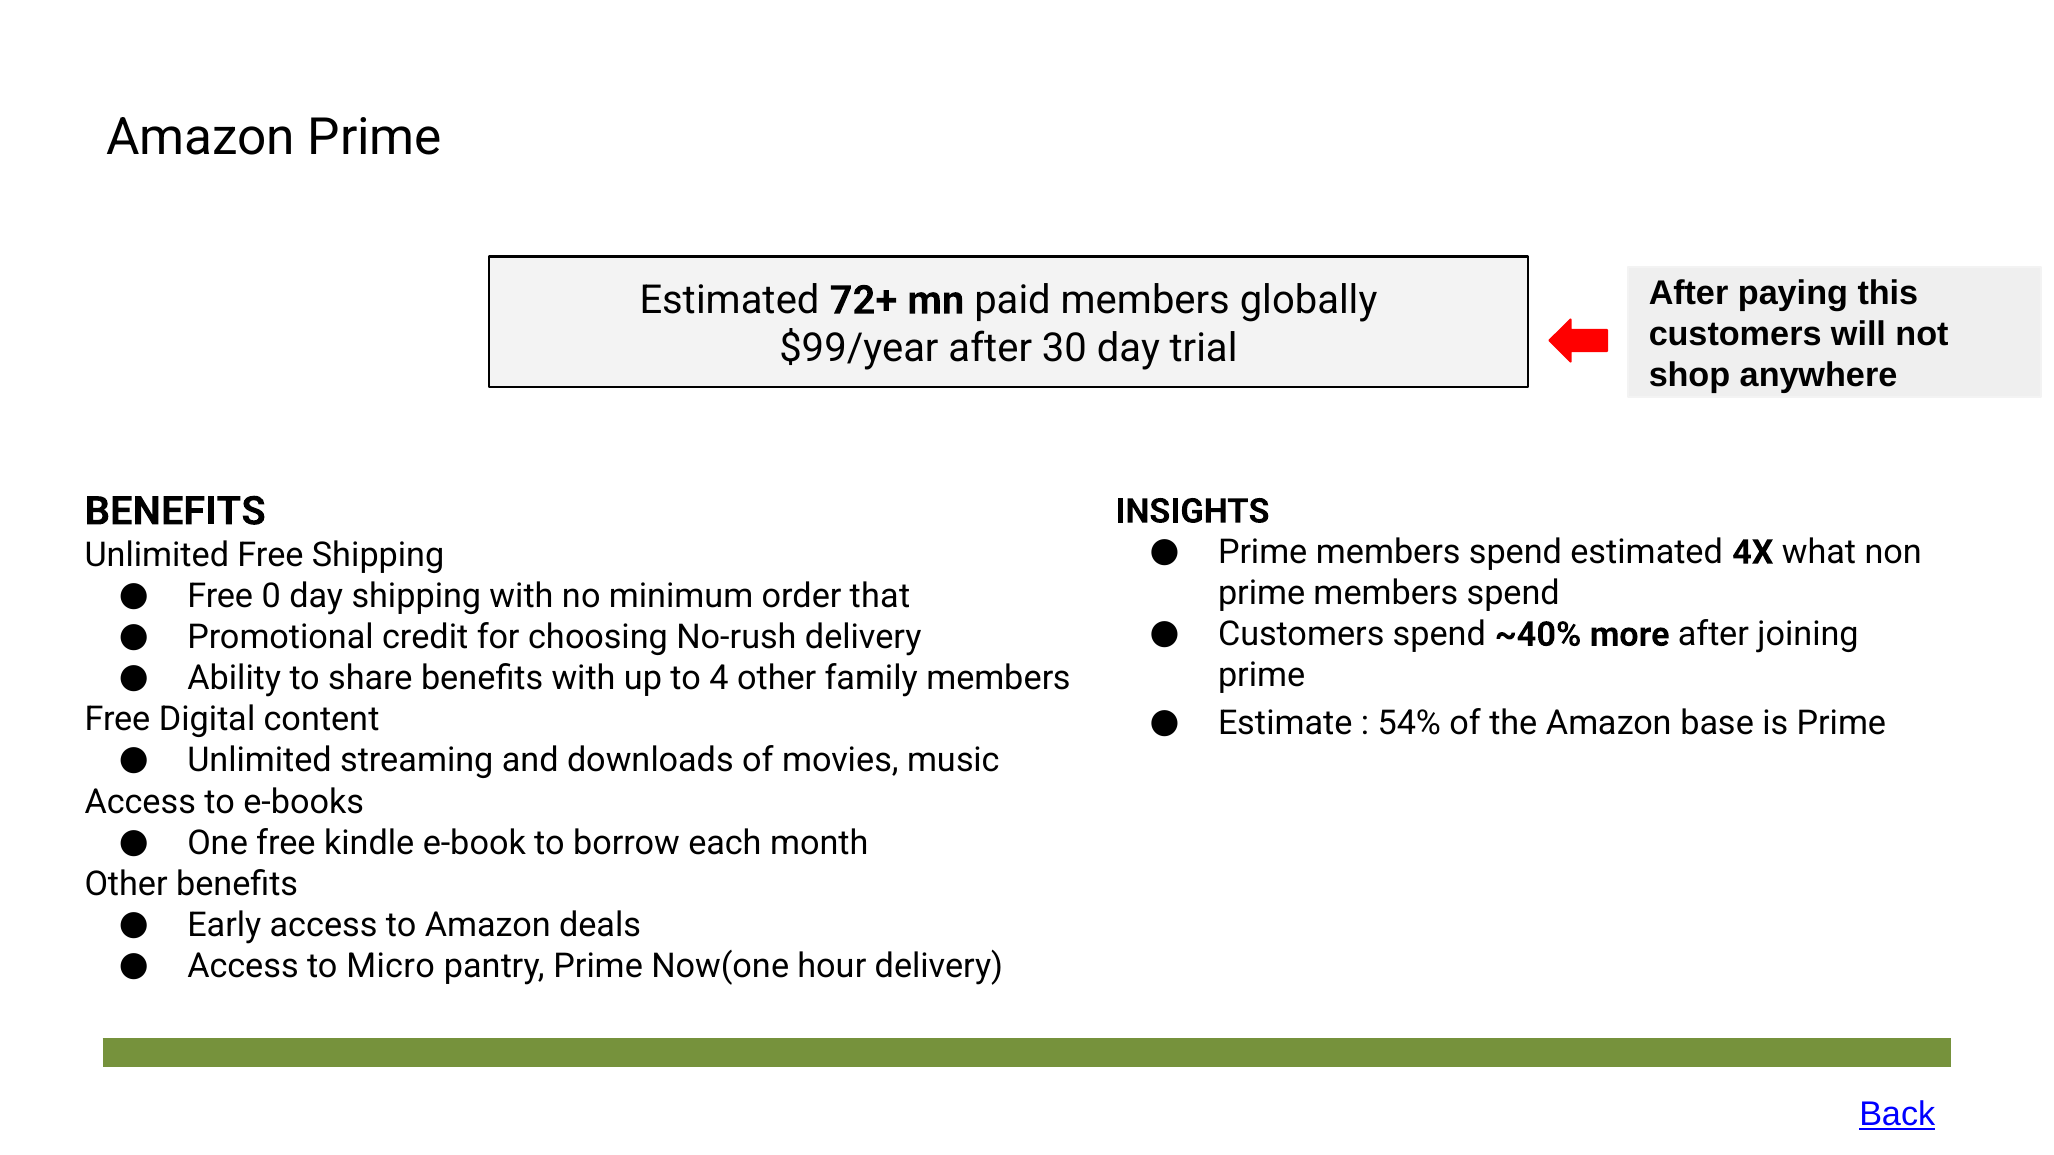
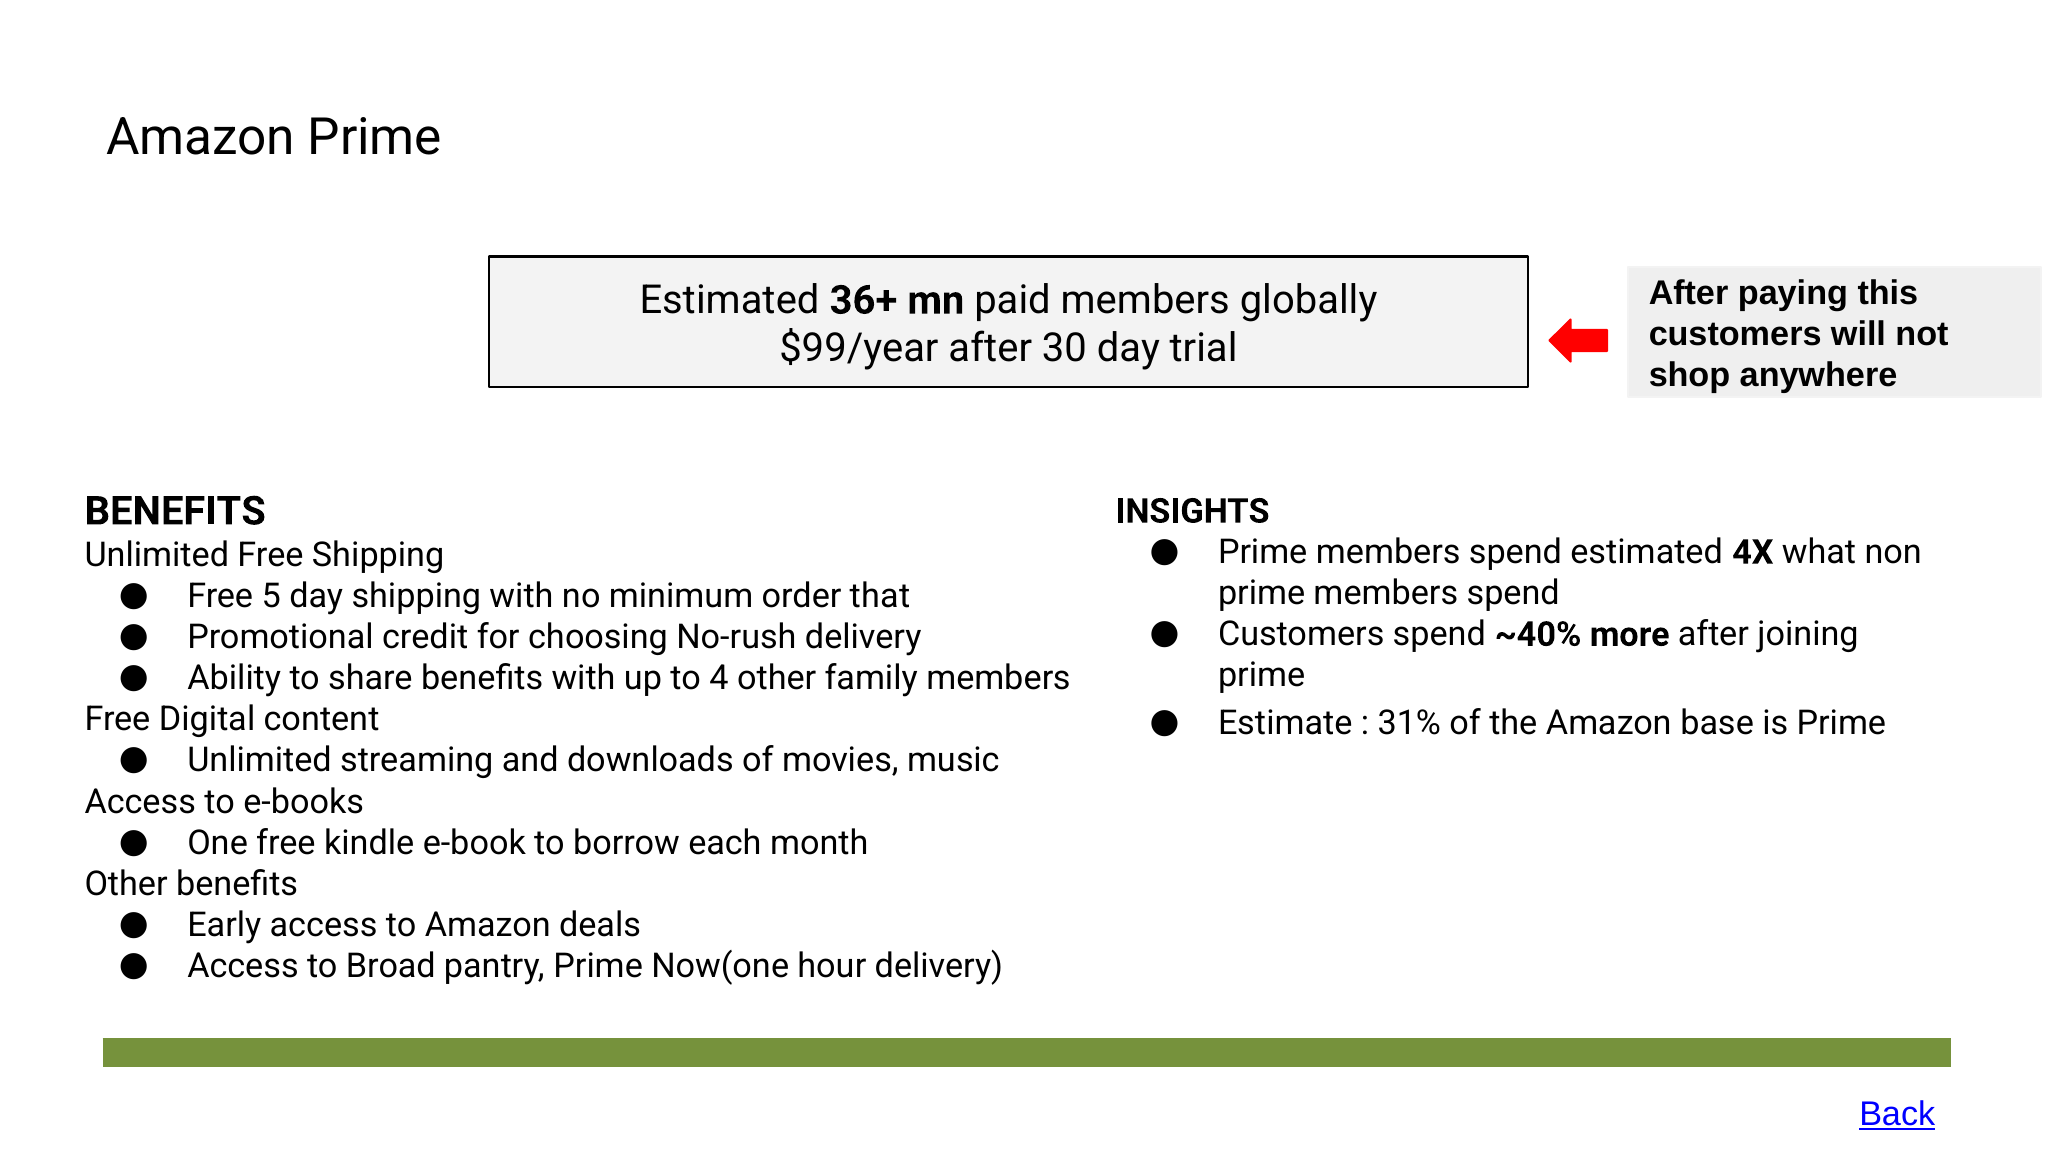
72+: 72+ -> 36+
0: 0 -> 5
54%: 54% -> 31%
Micro: Micro -> Broad
